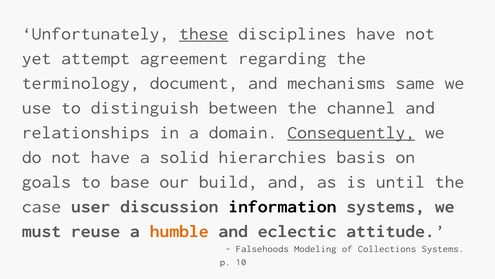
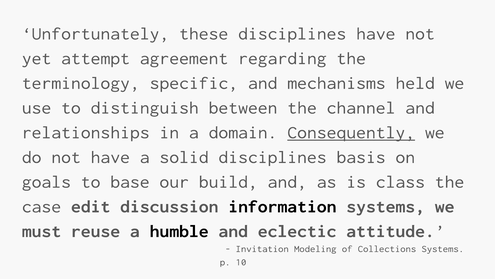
these underline: present -> none
document: document -> specific
same: same -> held
solid hierarchies: hierarchies -> disciplines
until: until -> class
user: user -> edit
humble colour: orange -> black
Falsehoods: Falsehoods -> Invitation
